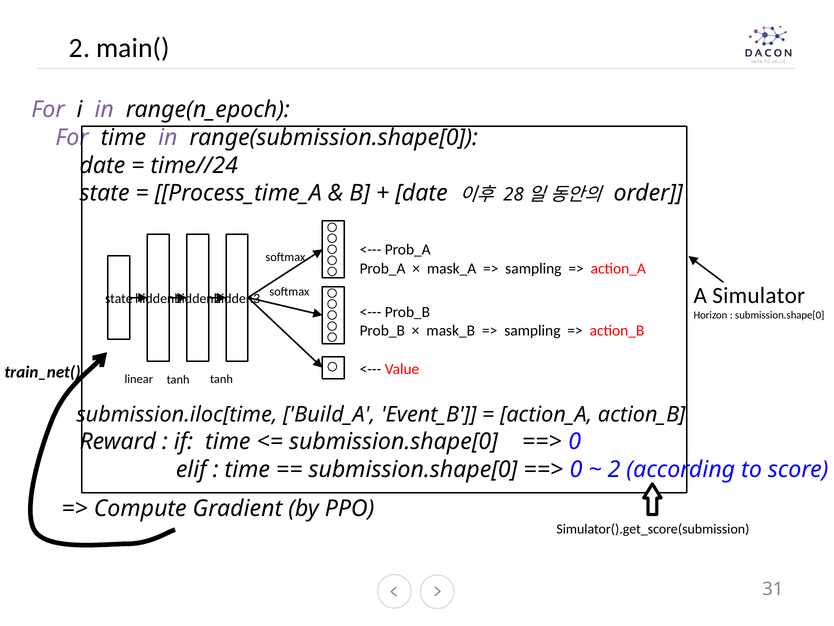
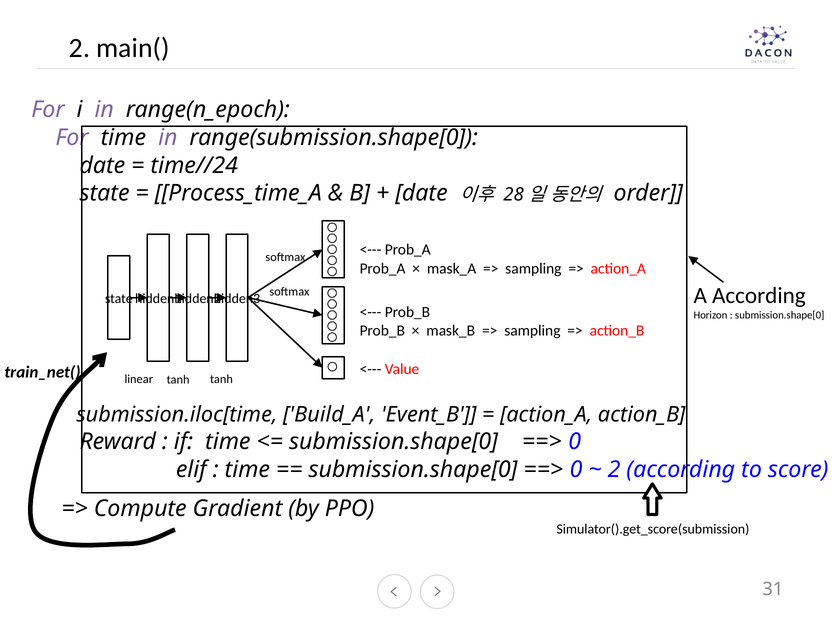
A Simulator: Simulator -> According
